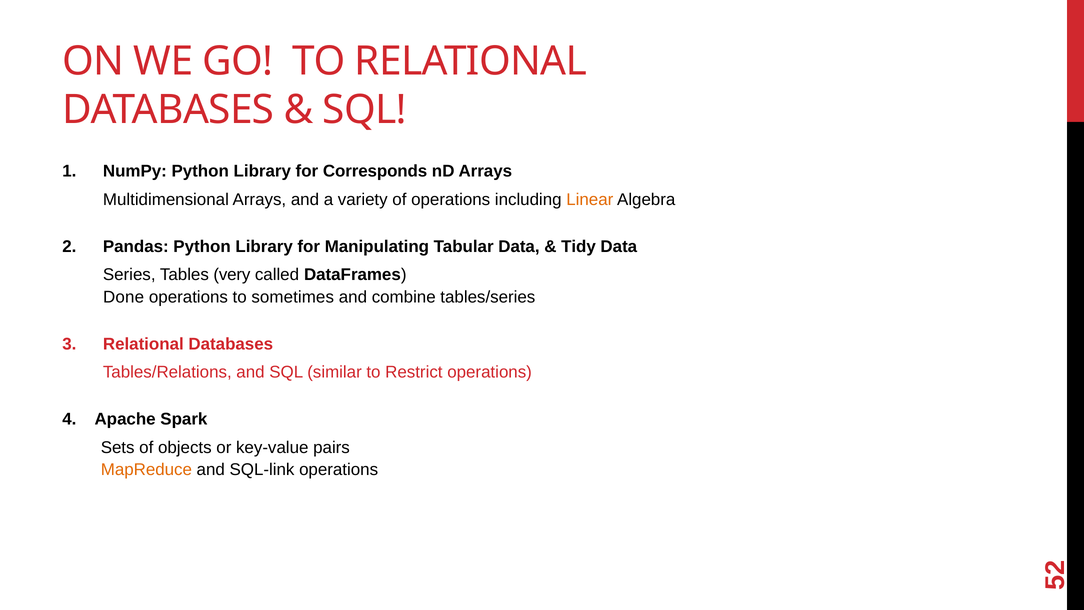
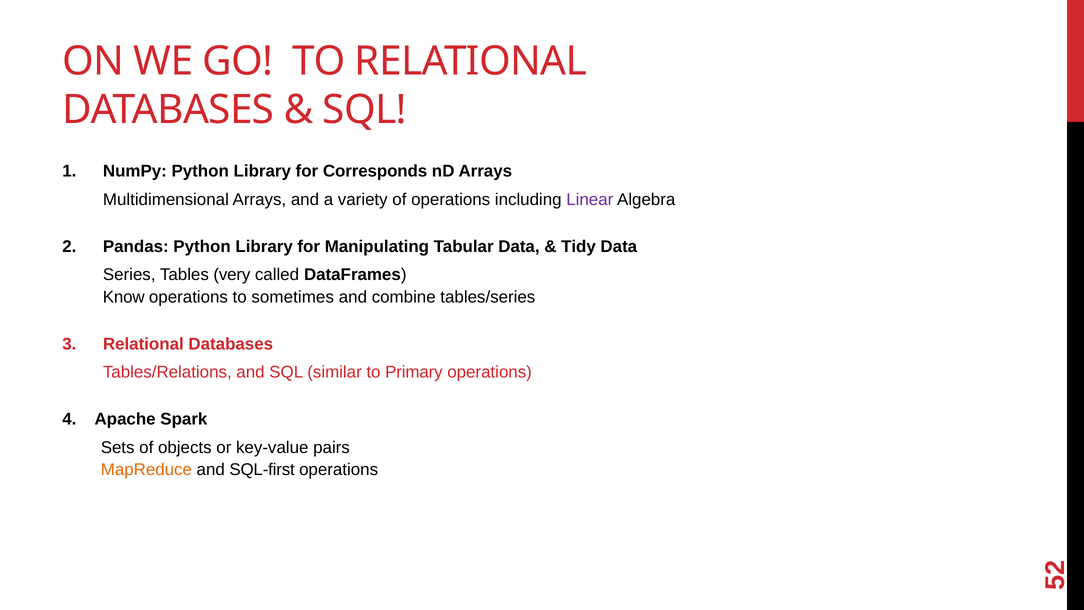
Linear colour: orange -> purple
Done: Done -> Know
Restrict: Restrict -> Primary
SQL-link: SQL-link -> SQL-first
